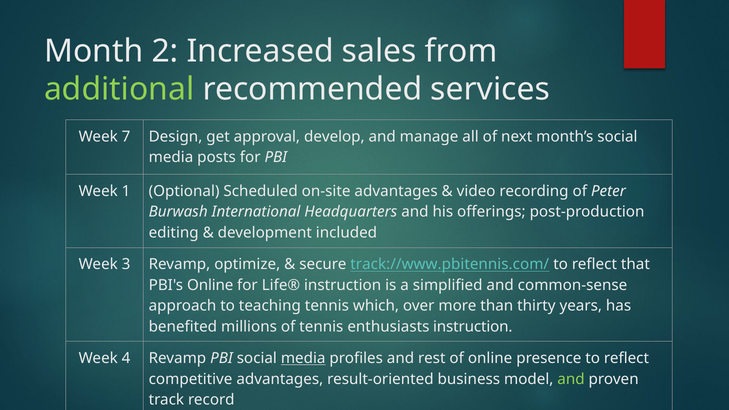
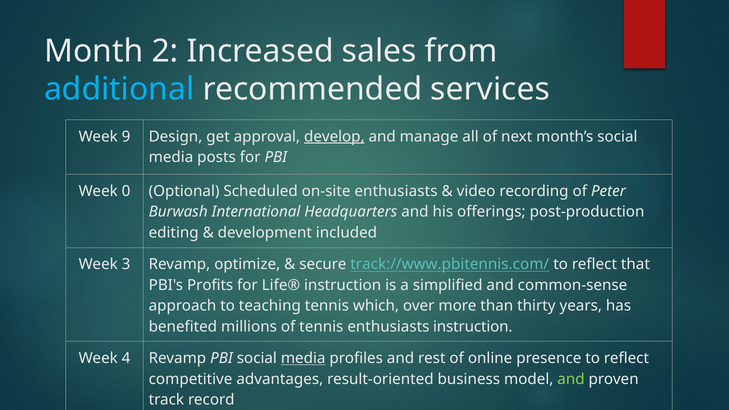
additional colour: light green -> light blue
7: 7 -> 9
develop underline: none -> present
1: 1 -> 0
on-site advantages: advantages -> enthusiasts
PBI's Online: Online -> Profits
